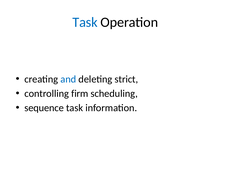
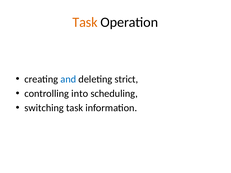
Task at (85, 22) colour: blue -> orange
firm: firm -> into
sequence: sequence -> switching
